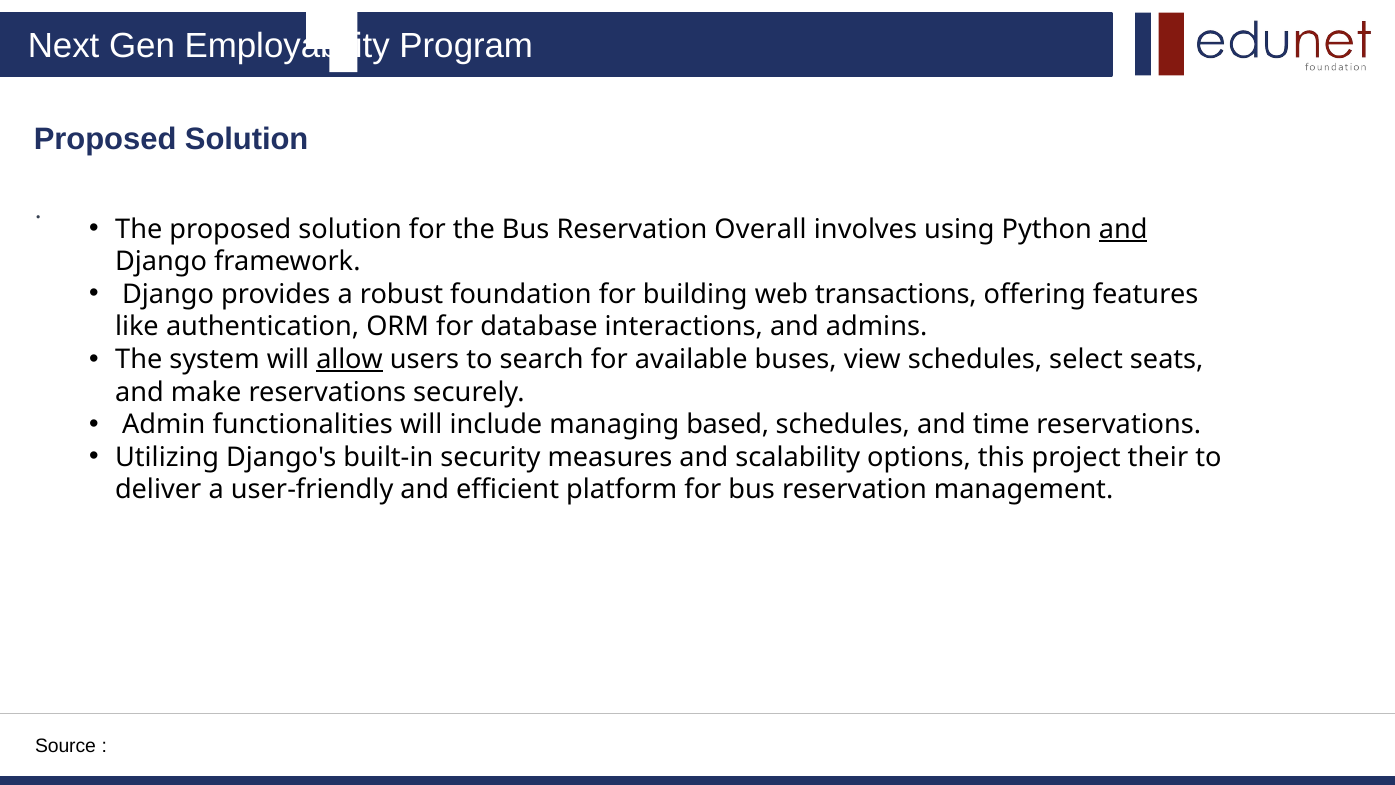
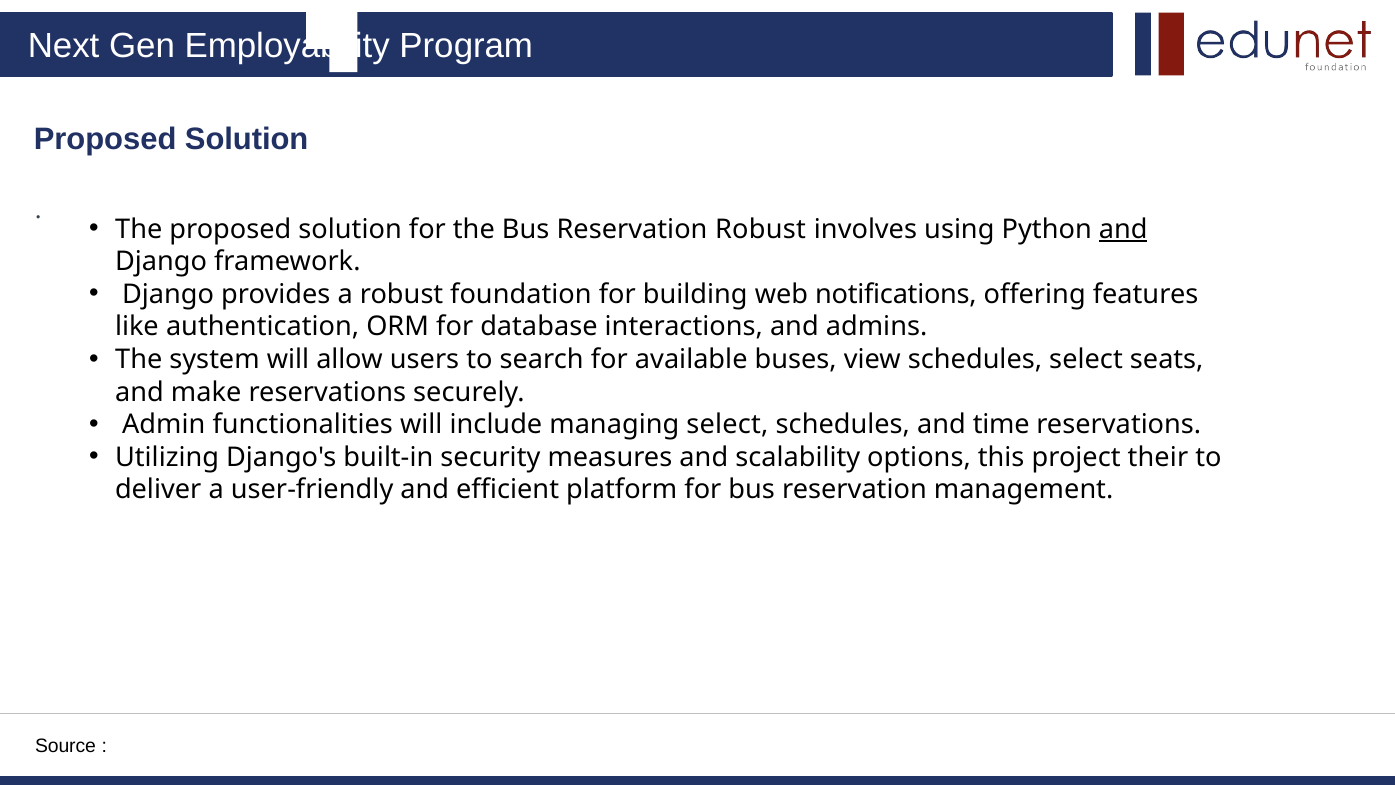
Reservation Overall: Overall -> Robust
transactions: transactions -> notifications
allow underline: present -> none
managing based: based -> select
